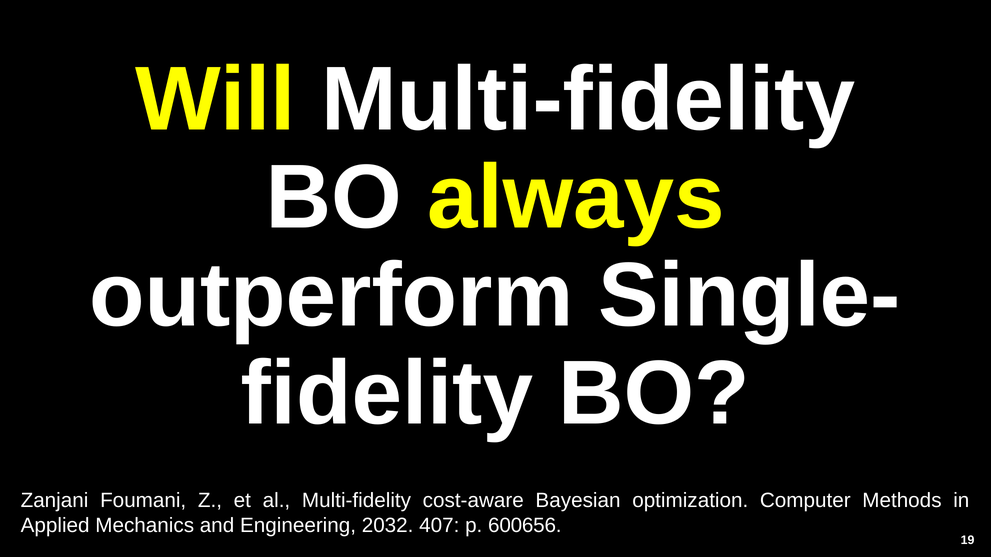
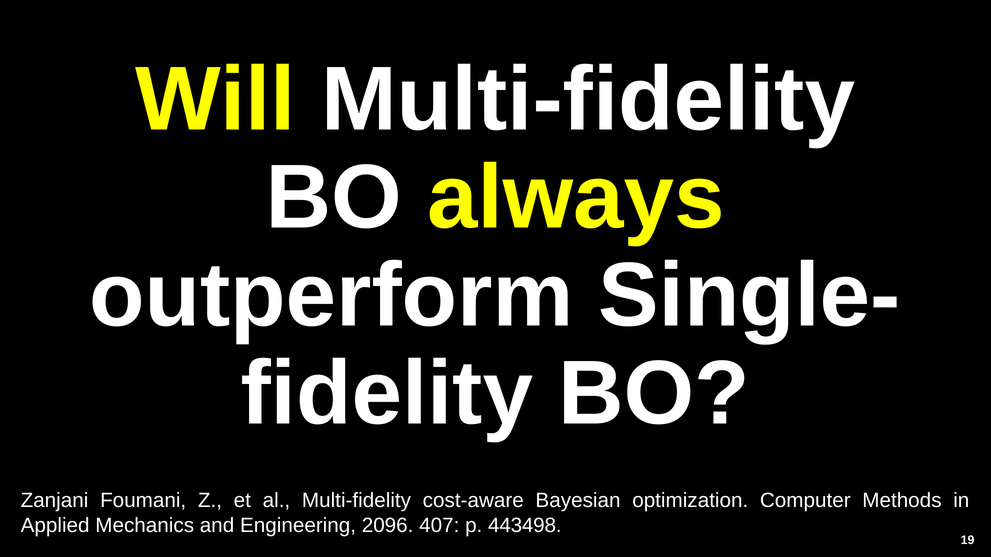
2032: 2032 -> 2096
600656: 600656 -> 443498
